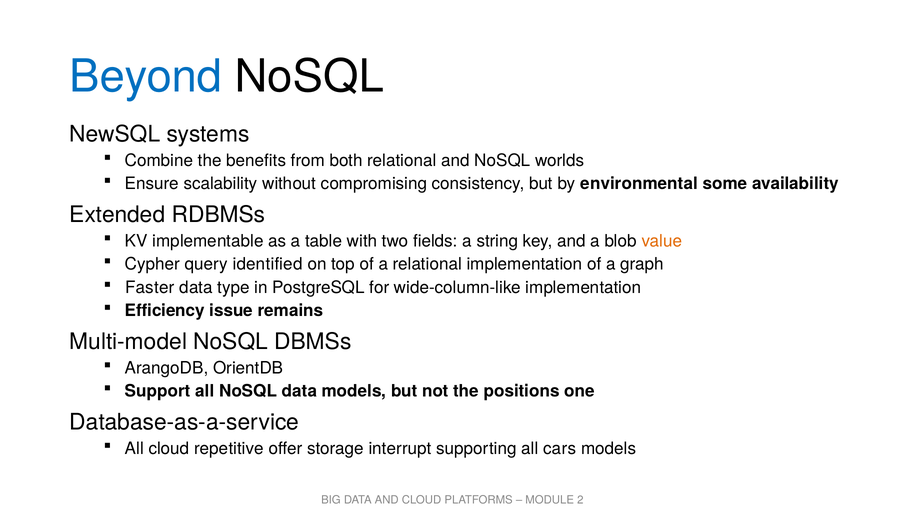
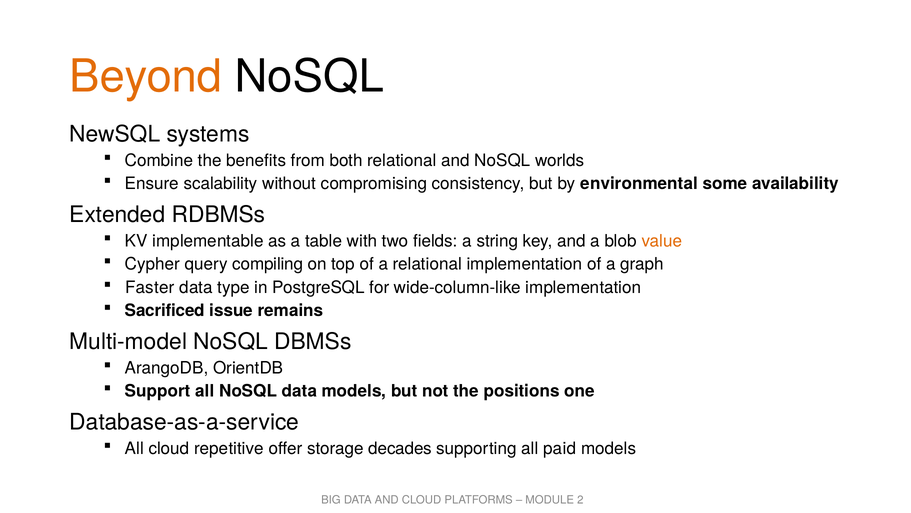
Beyond colour: blue -> orange
identified: identified -> compiling
Efficiency: Efficiency -> Sacrificed
interrupt: interrupt -> decades
cars: cars -> paid
